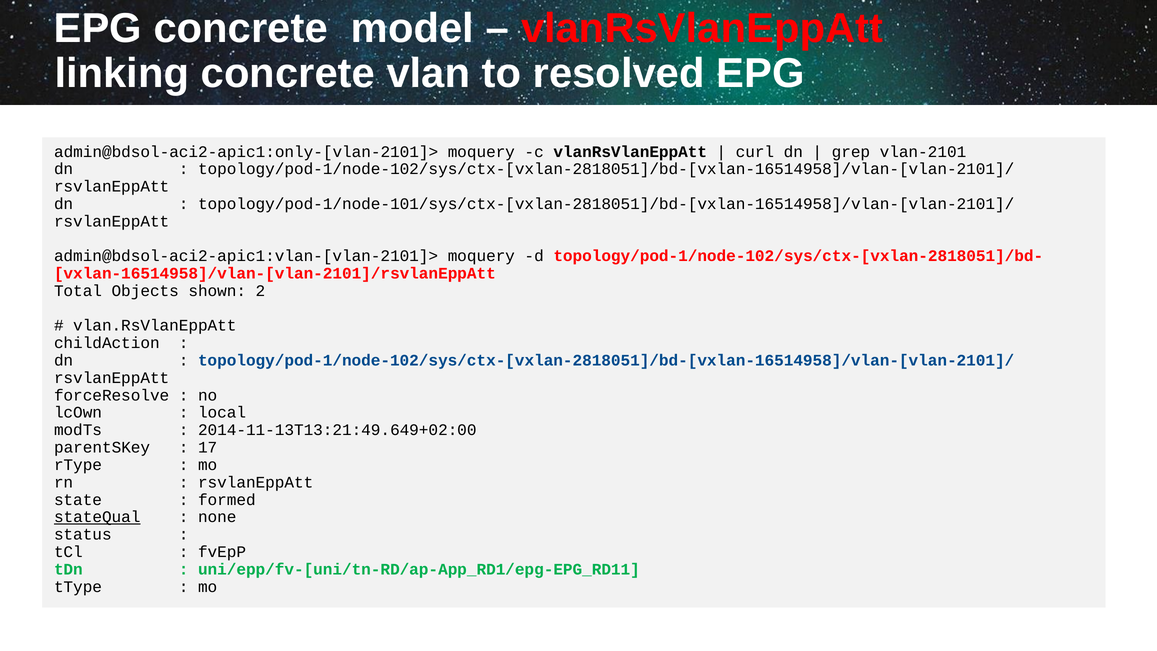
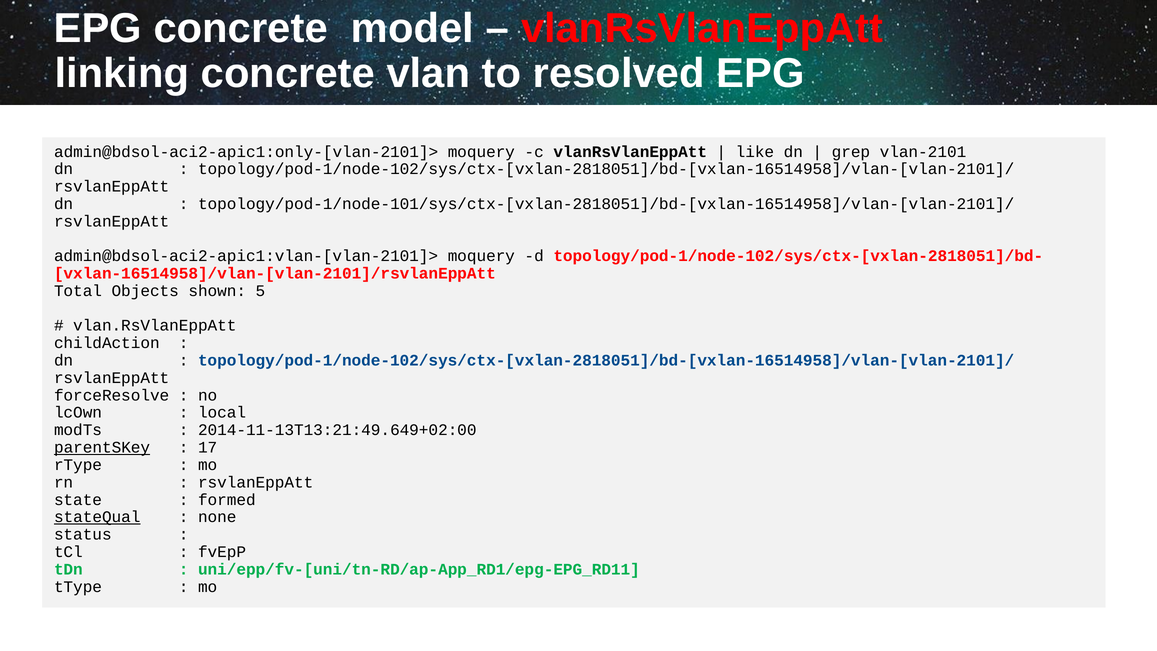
curl: curl -> like
2: 2 -> 5
parentSKey underline: none -> present
